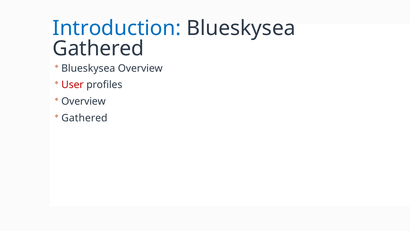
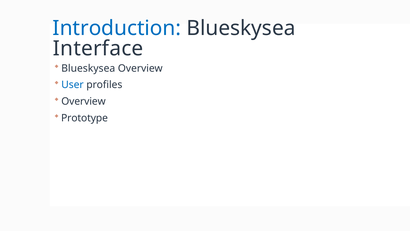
Gathered at (98, 48): Gathered -> Interface
User colour: red -> blue
Gathered at (84, 118): Gathered -> Prototype
